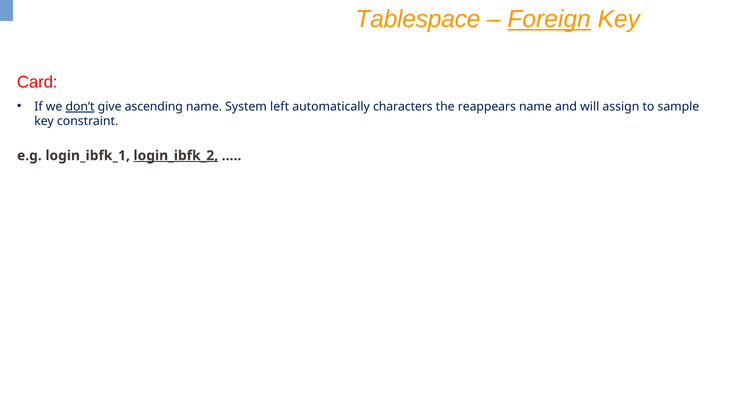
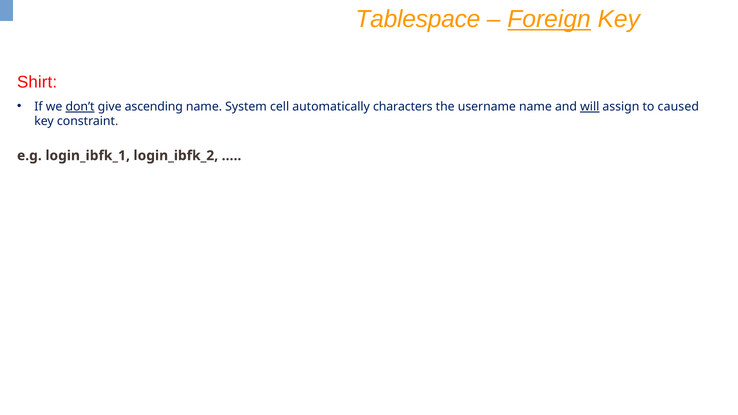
Card: Card -> Shirt
left: left -> cell
reappears: reappears -> username
will underline: none -> present
sample: sample -> caused
login_ibfk_2 underline: present -> none
